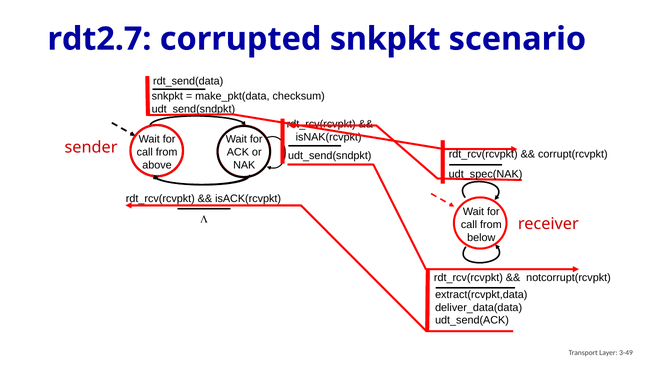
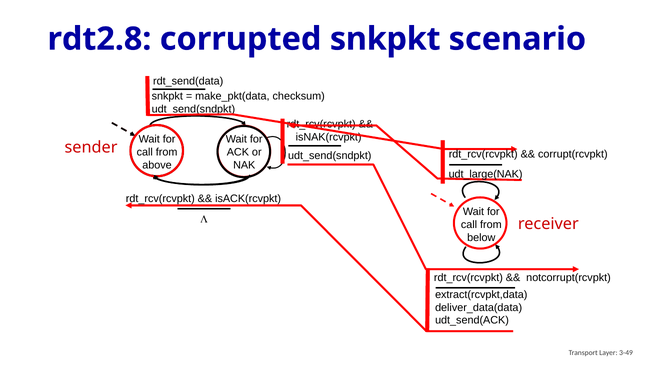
rdt2.7: rdt2.7 -> rdt2.8
udt_spec(NAK: udt_spec(NAK -> udt_large(NAK
